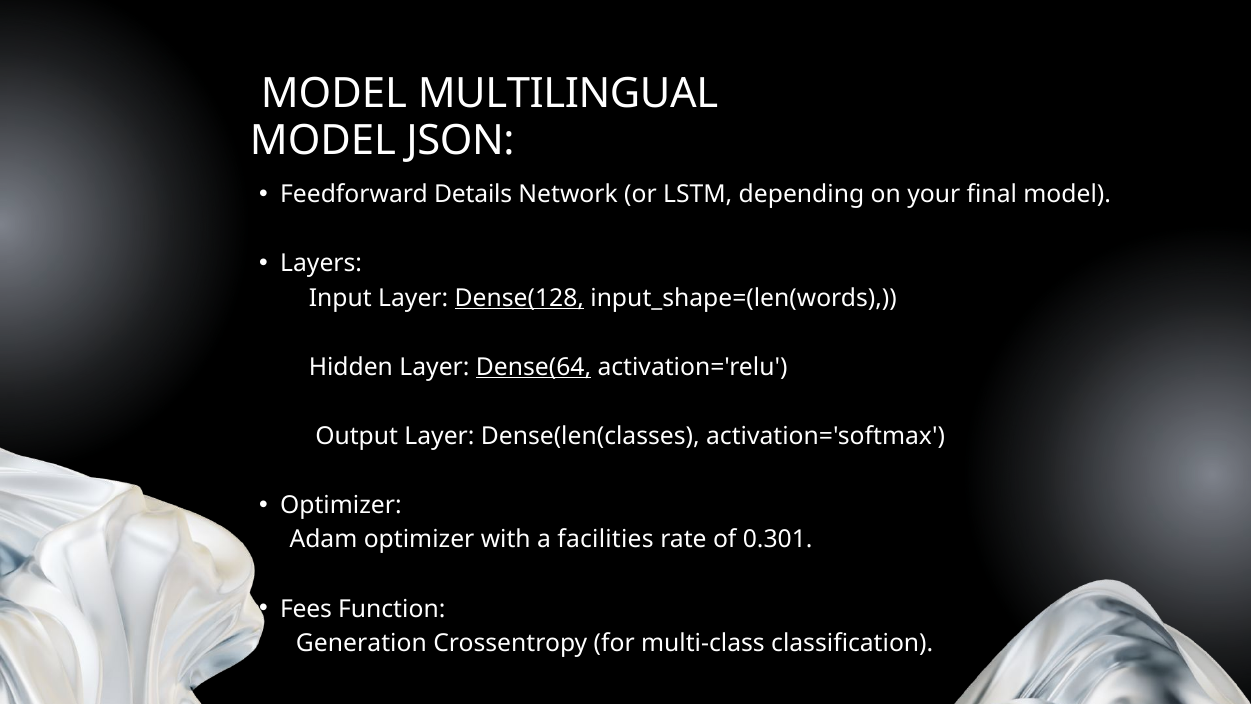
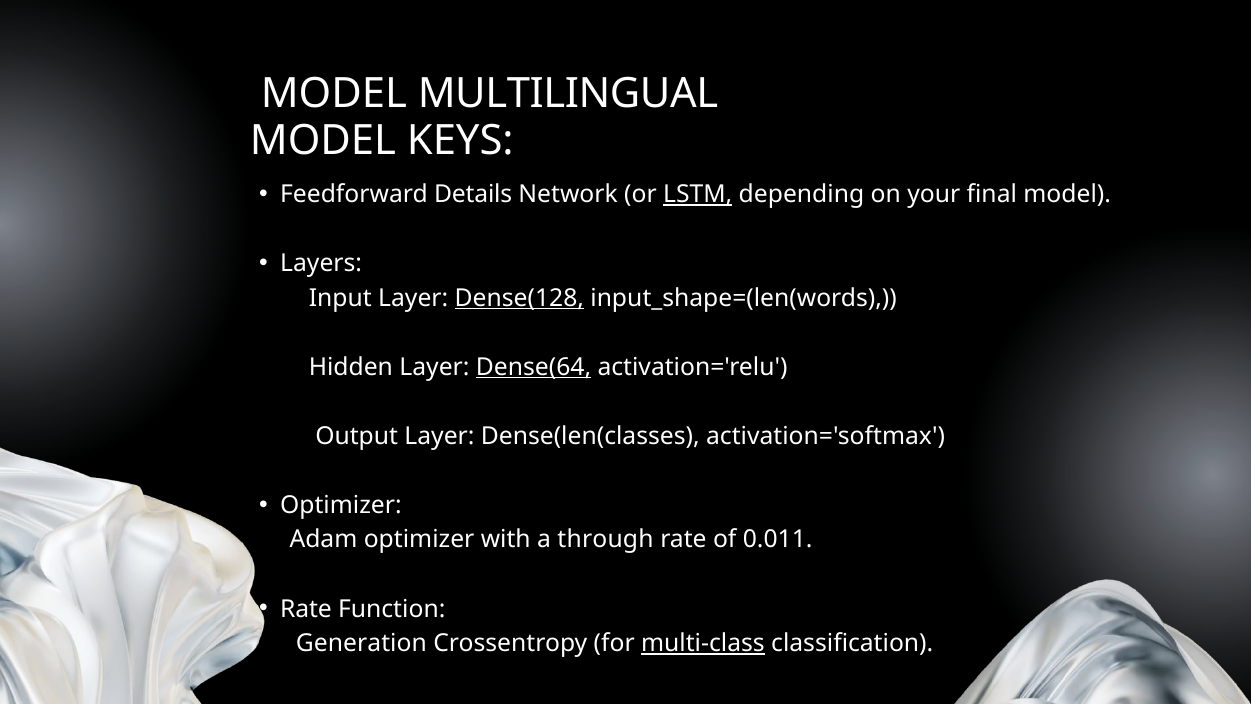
JSON: JSON -> KEYS
LSTM underline: none -> present
facilities: facilities -> through
0.301: 0.301 -> 0.011
Fees at (306, 609): Fees -> Rate
multi-class underline: none -> present
